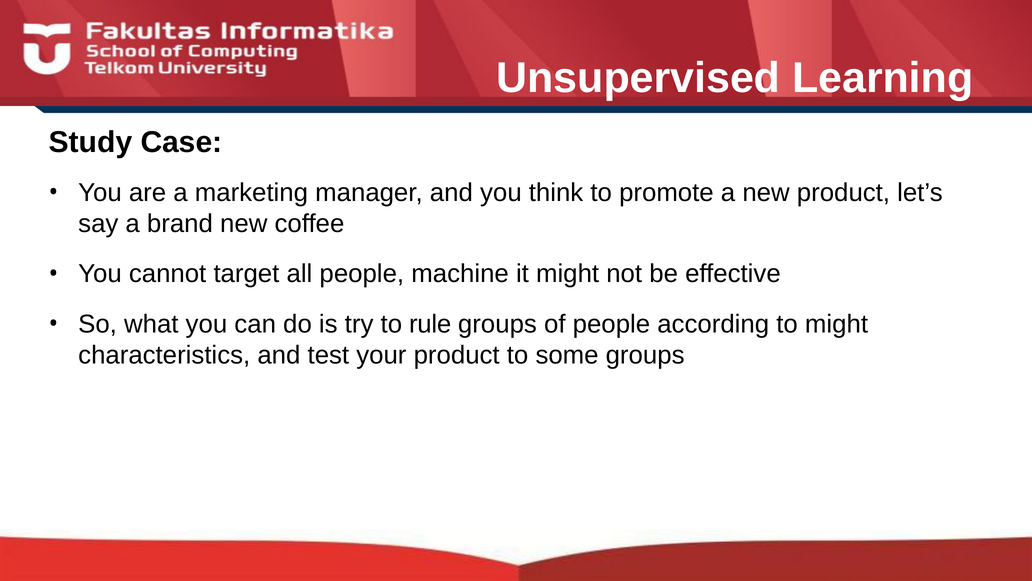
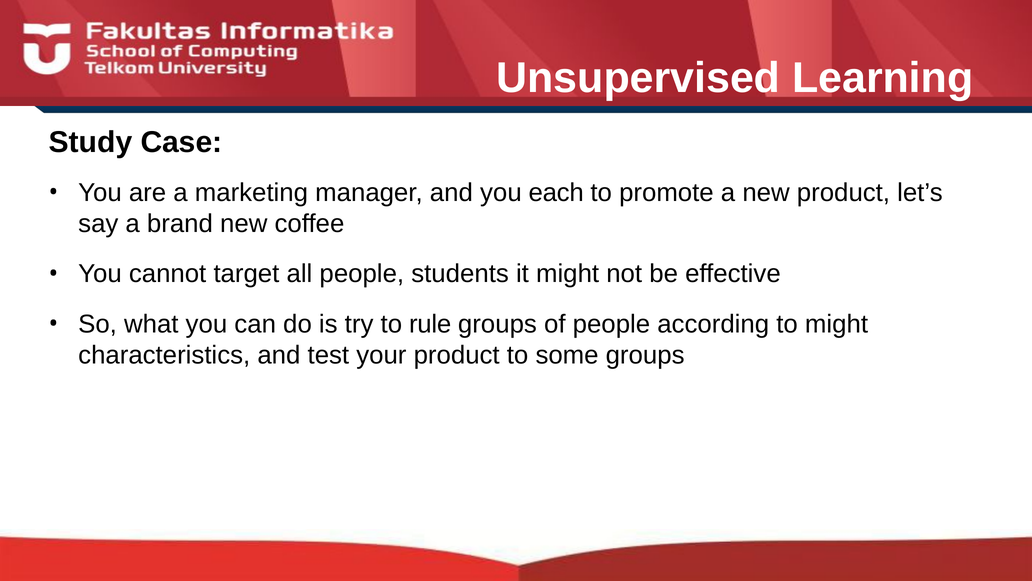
think: think -> each
machine: machine -> students
